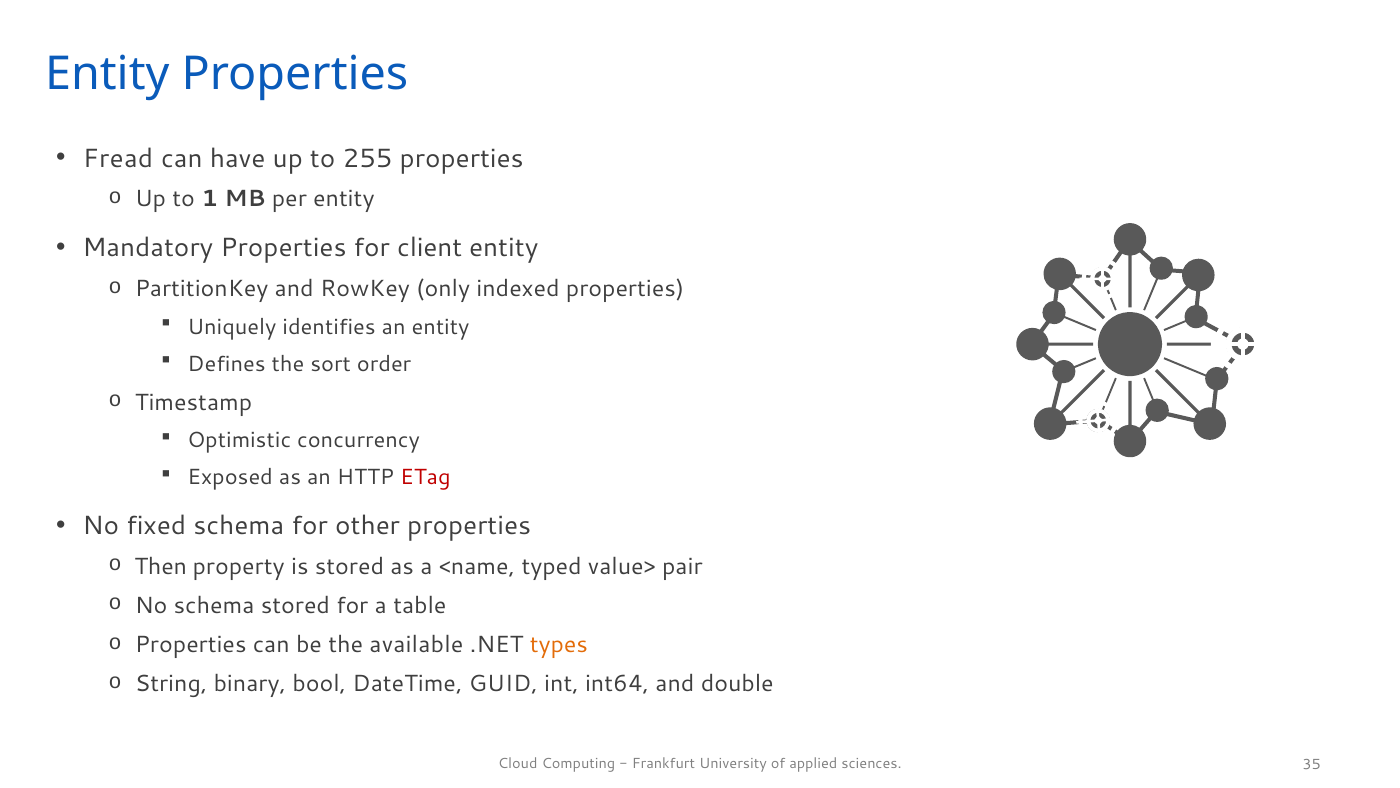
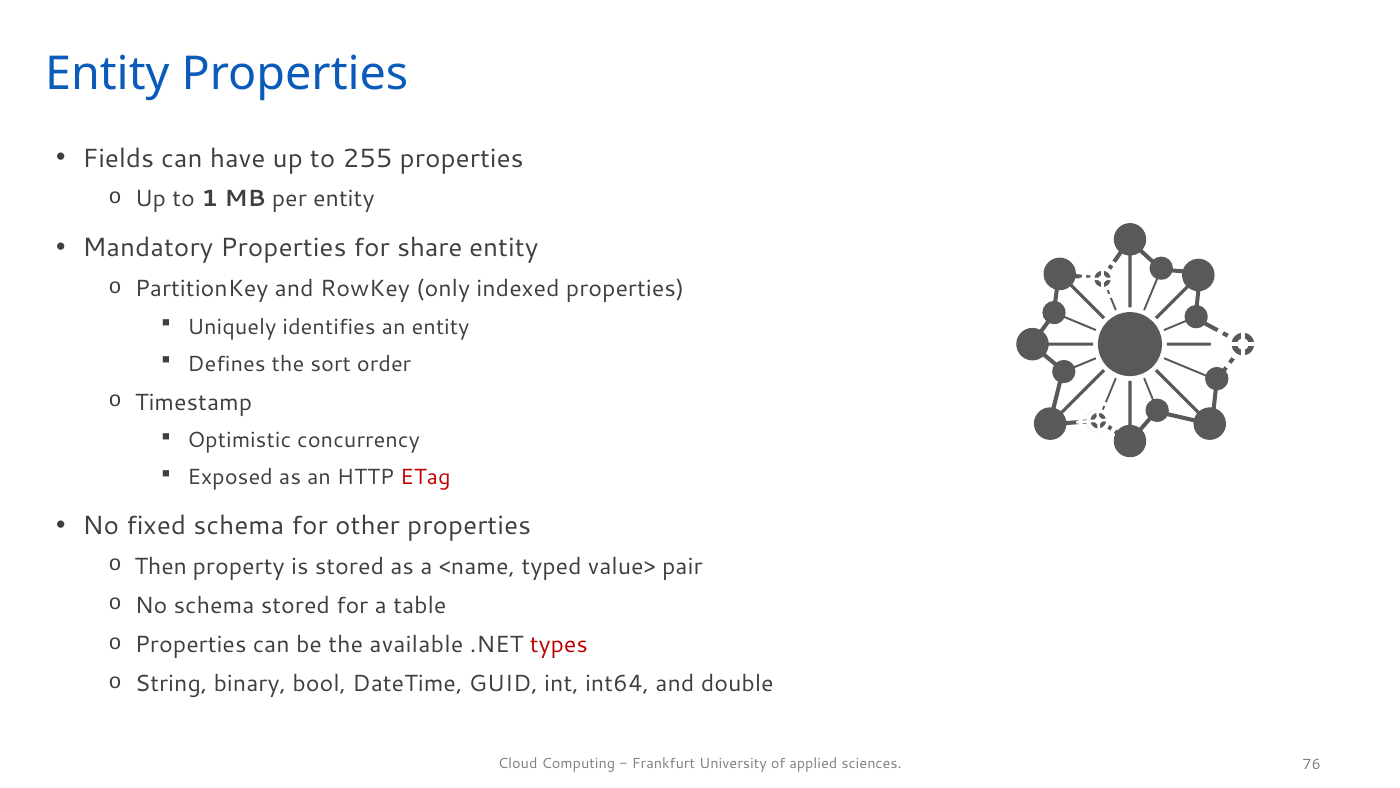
Fread: Fread -> Fields
client: client -> share
types colour: orange -> red
35: 35 -> 76
